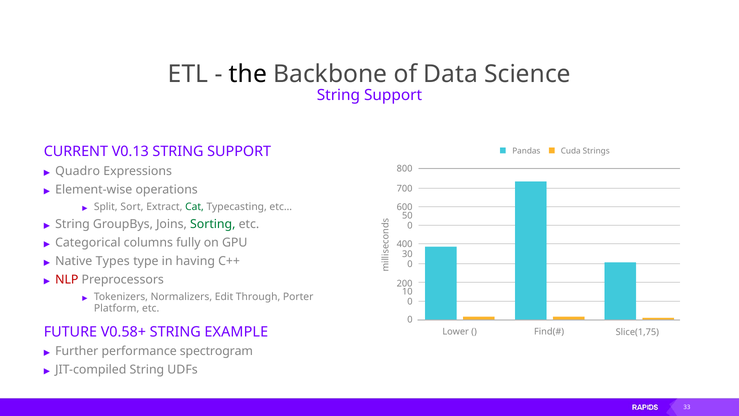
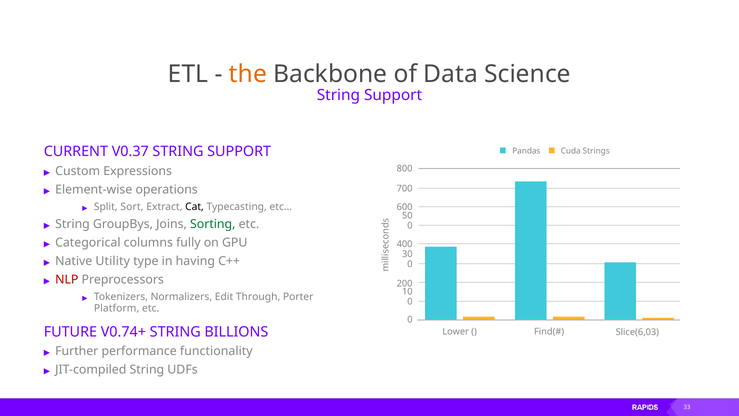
the colour: black -> orange
V0.13: V0.13 -> V0.37
Quadro: Quadro -> Custom
Cat colour: green -> black
Types: Types -> Utility
V0.58+: V0.58+ -> V0.74+
EXAMPLE: EXAMPLE -> BILLIONS
Slice(1,75: Slice(1,75 -> Slice(6,03
spectrogram: spectrogram -> functionality
